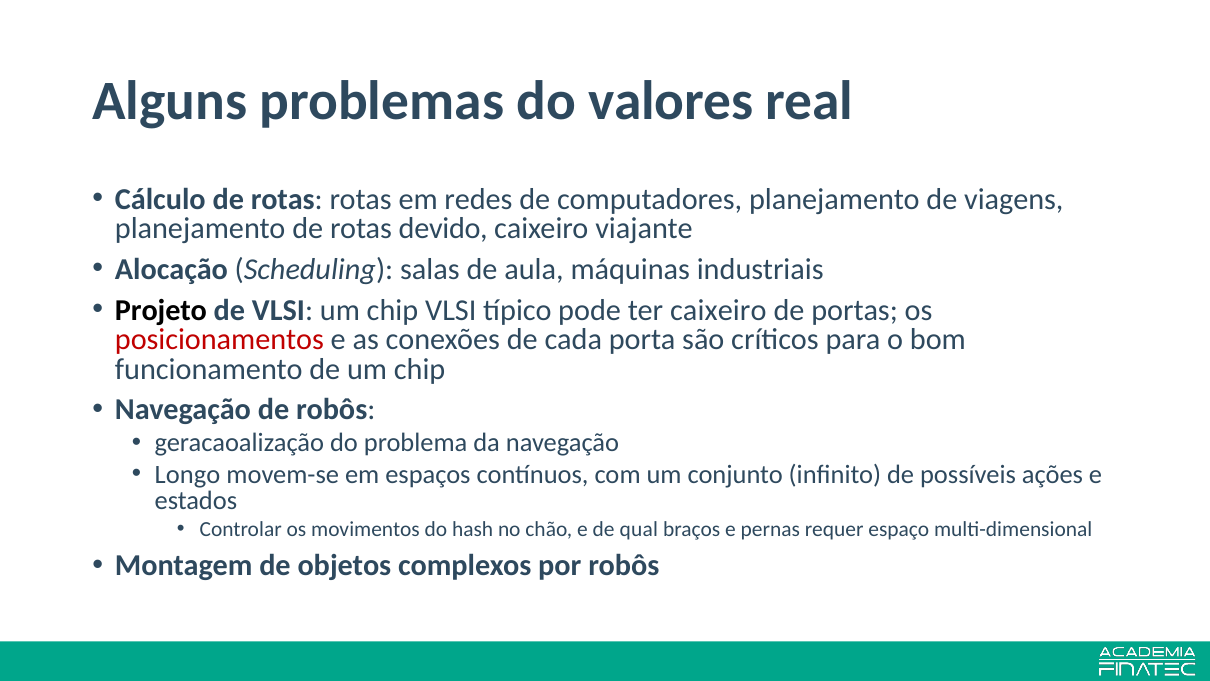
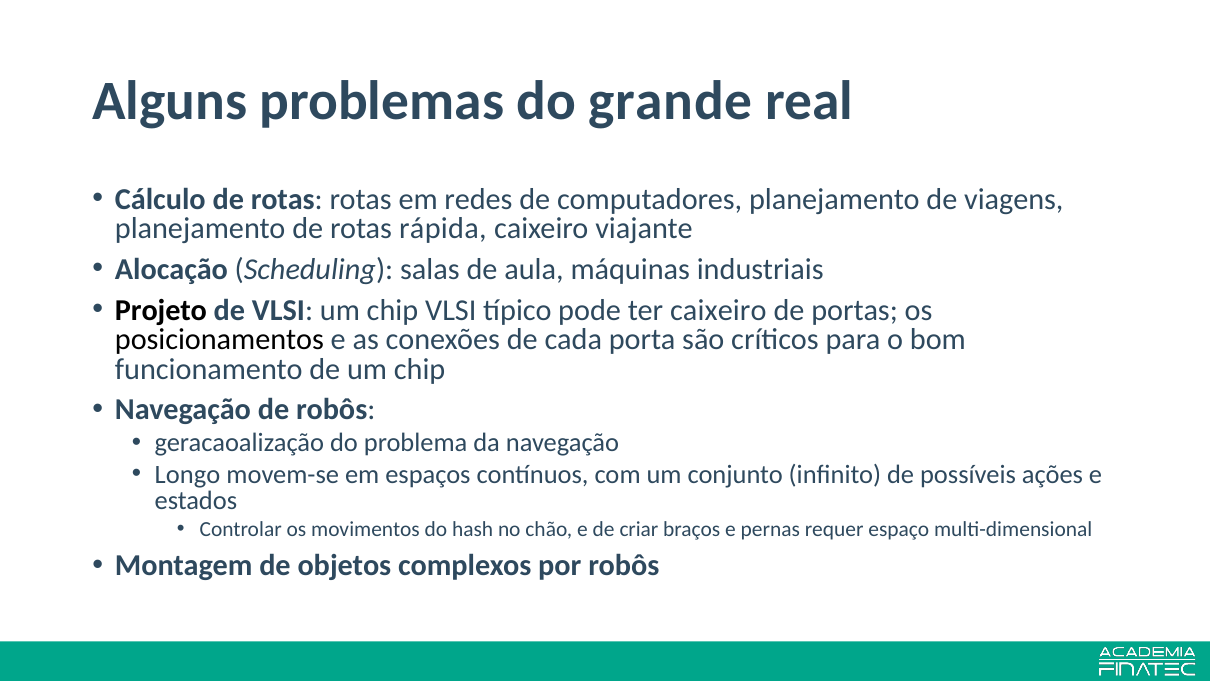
valores: valores -> grande
devido: devido -> rápida
posicionamentos colour: red -> black
qual: qual -> criar
